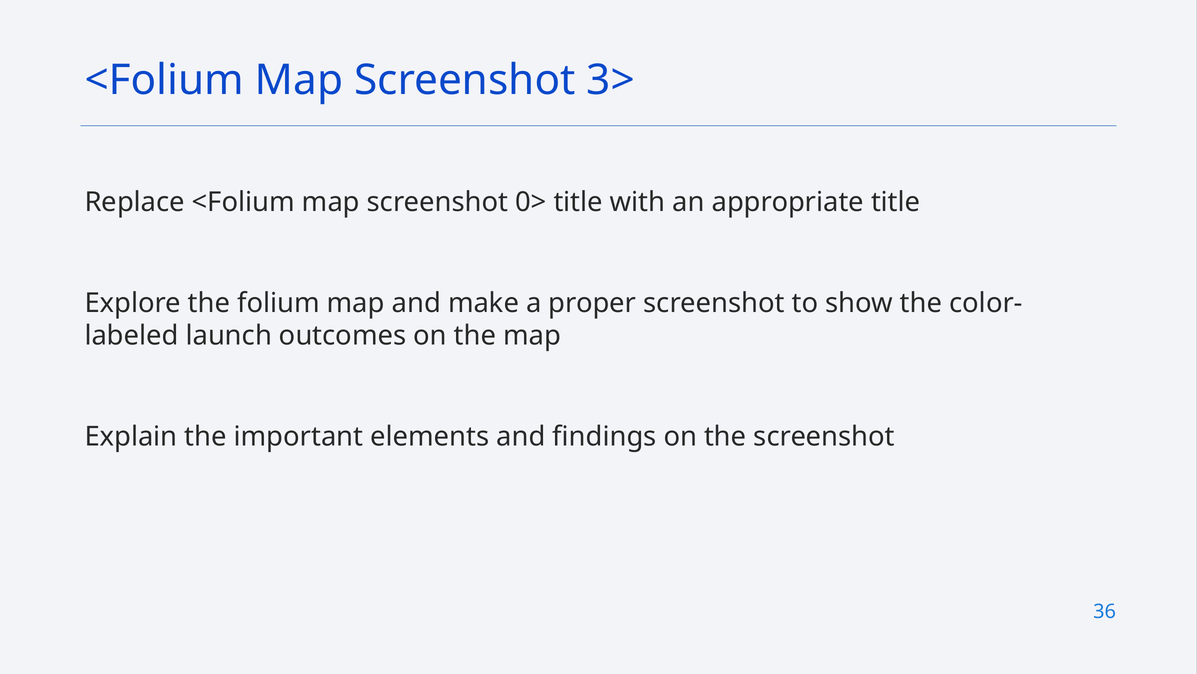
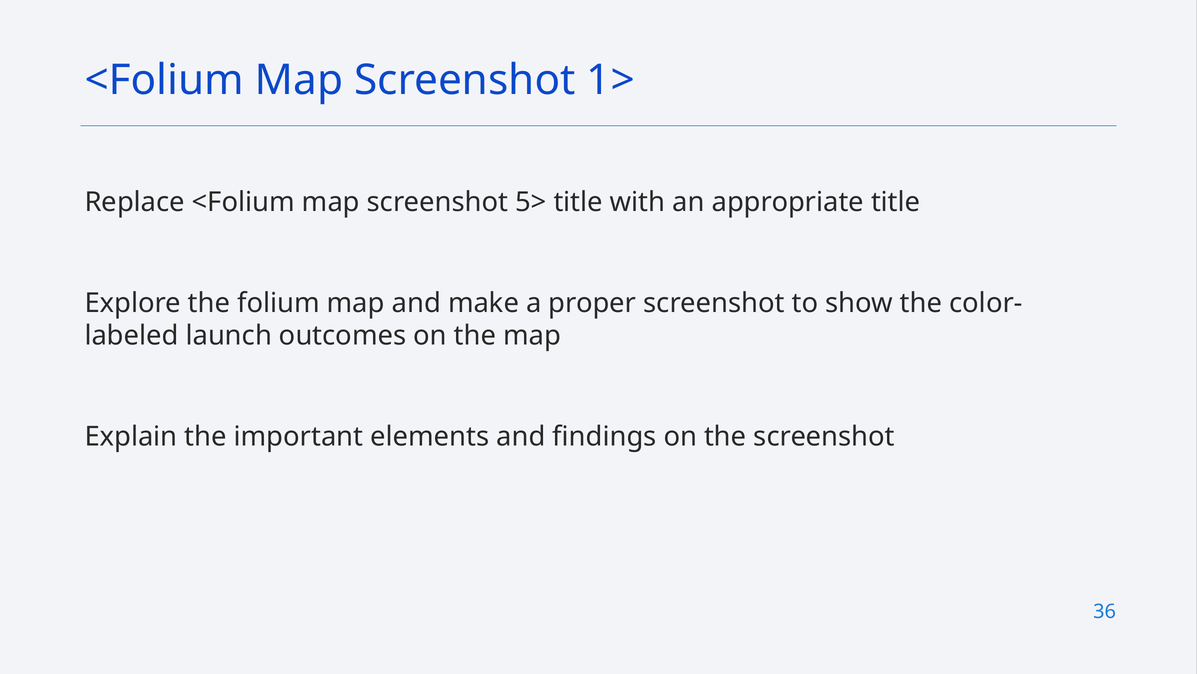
3>: 3> -> 1>
0>: 0> -> 5>
